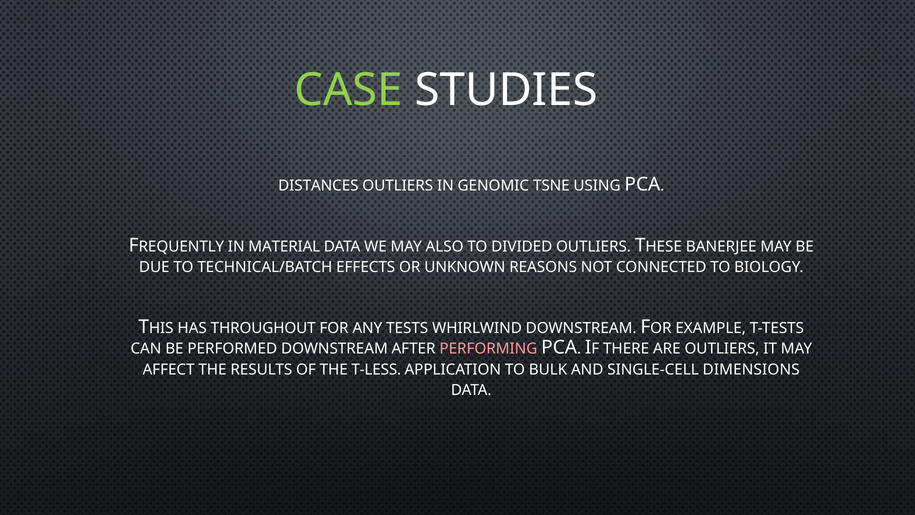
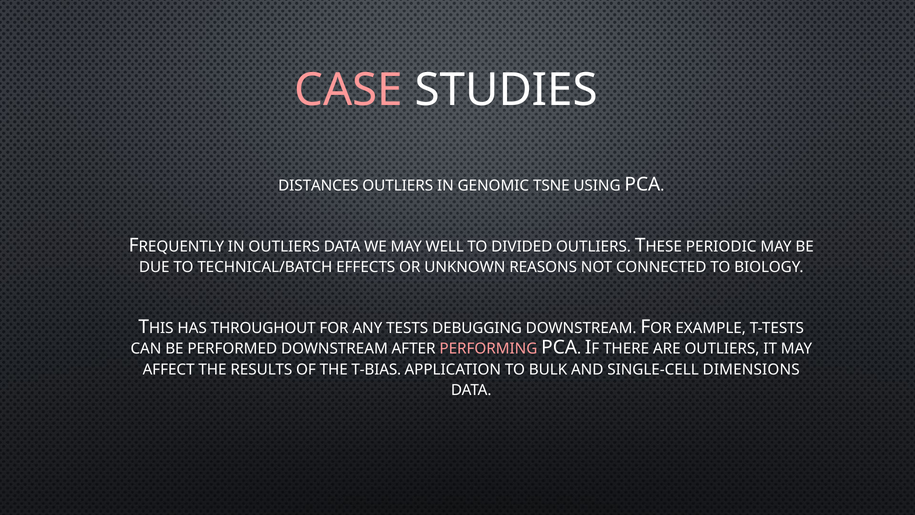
CASE colour: light green -> pink
IN MATERIAL: MATERIAL -> OUTLIERS
ALSO: ALSO -> WELL
BANERJEE: BANERJEE -> PERIODIC
WHIRLWIND: WHIRLWIND -> DEBUGGING
T-LESS: T-LESS -> T-BIAS
